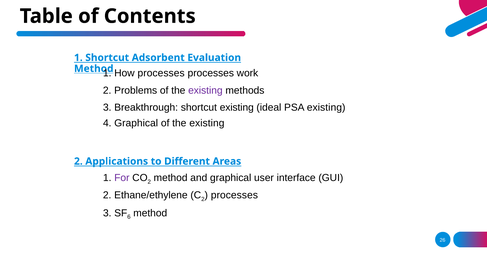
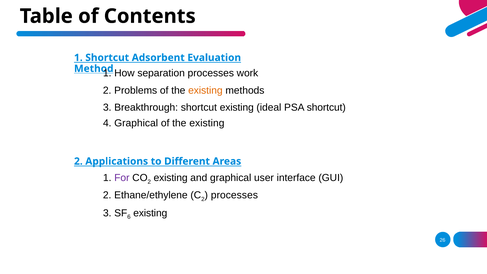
How processes: processes -> separation
existing at (205, 90) colour: purple -> orange
PSA existing: existing -> shortcut
2 method: method -> existing
method at (150, 213): method -> existing
